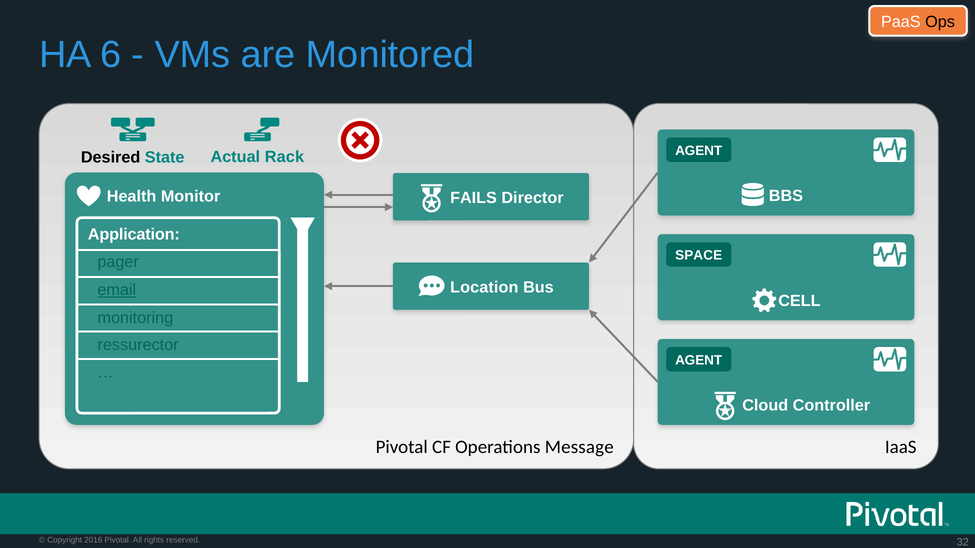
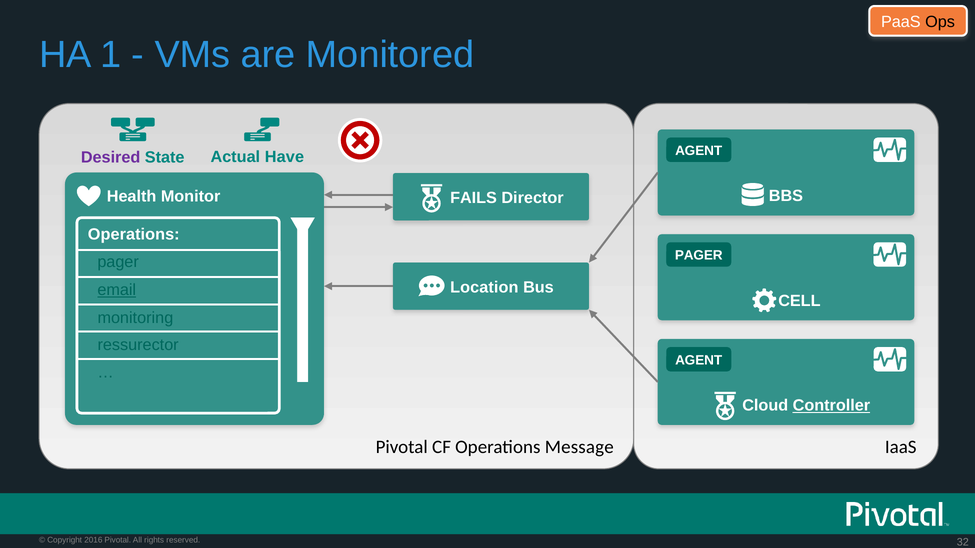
6: 6 -> 1
Desired colour: black -> purple
Rack: Rack -> Have
Application at (134, 235): Application -> Operations
SPACE at (699, 256): SPACE -> PAGER
Controller underline: none -> present
